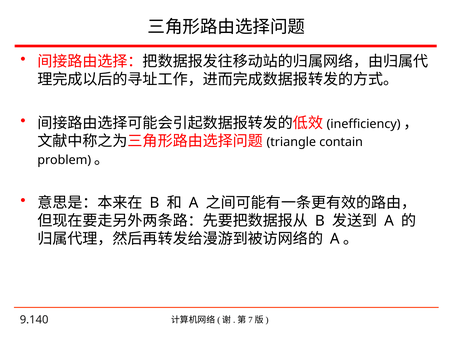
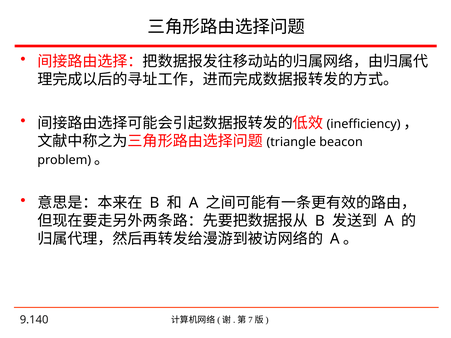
contain: contain -> beacon
